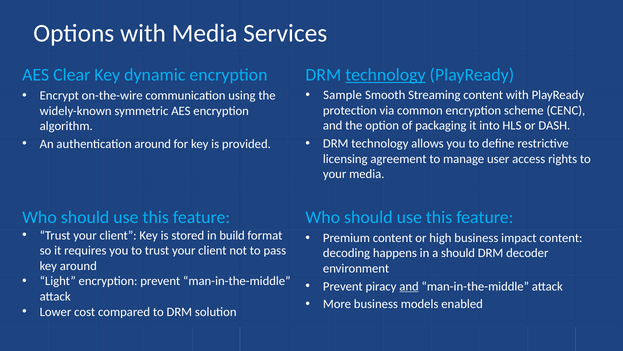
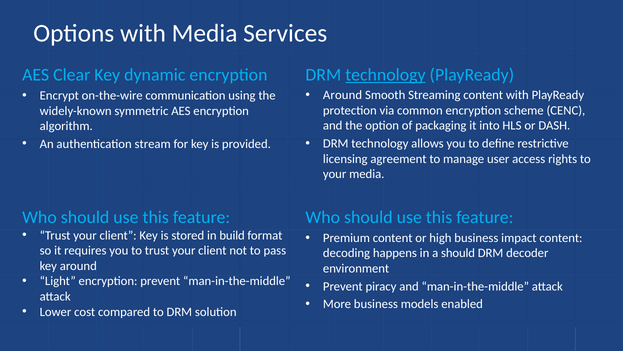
Sample at (343, 95): Sample -> Around
authentication around: around -> stream
and at (409, 286) underline: present -> none
